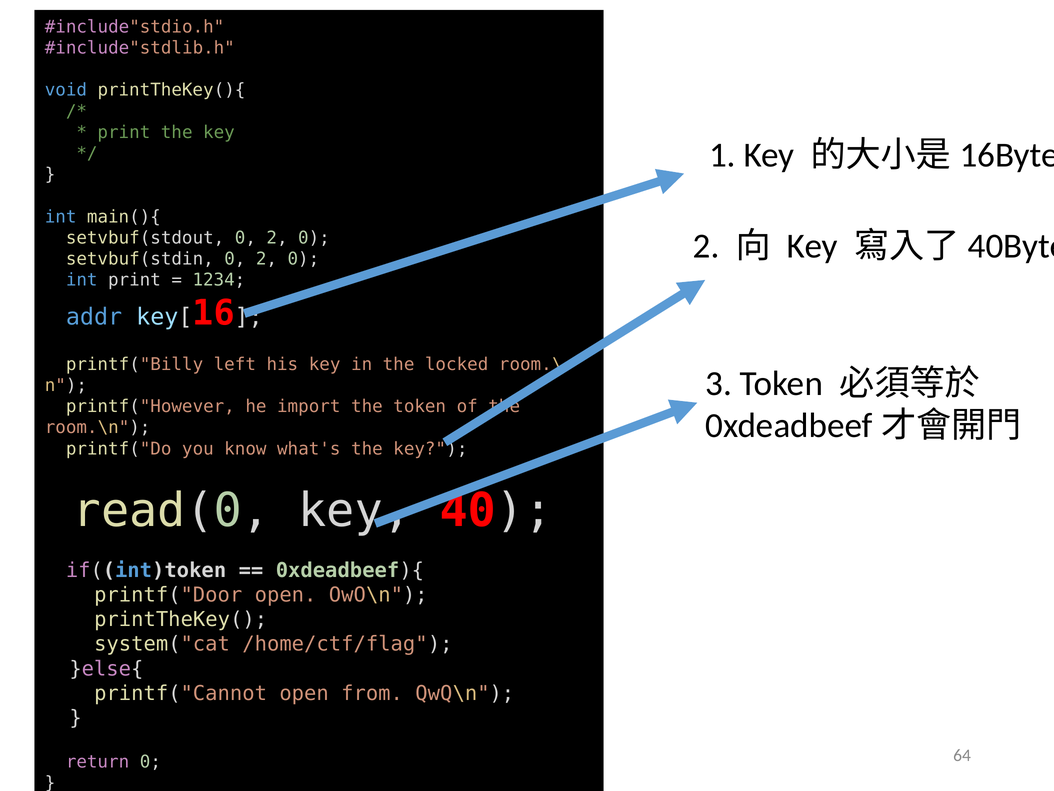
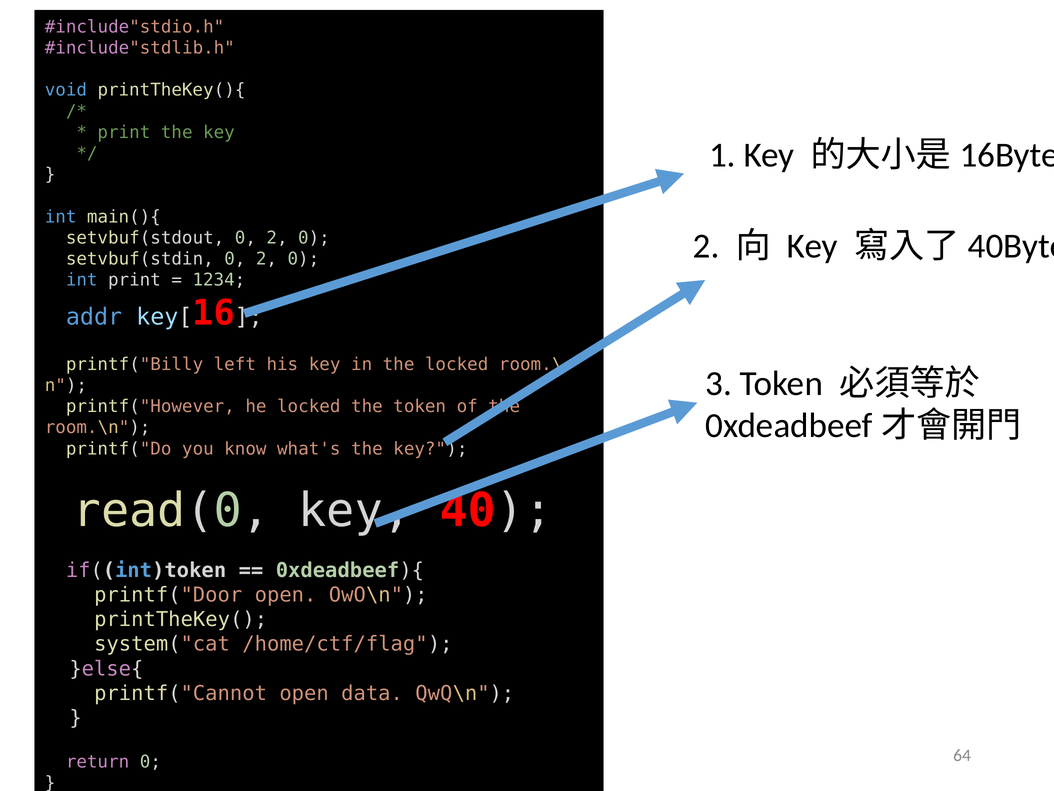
he import: import -> locked
from: from -> data
